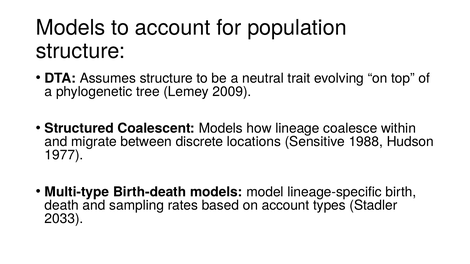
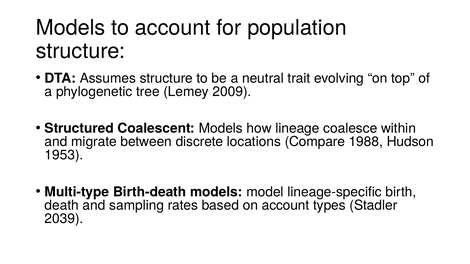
Sensitive: Sensitive -> Compare
1977: 1977 -> 1953
2033: 2033 -> 2039
